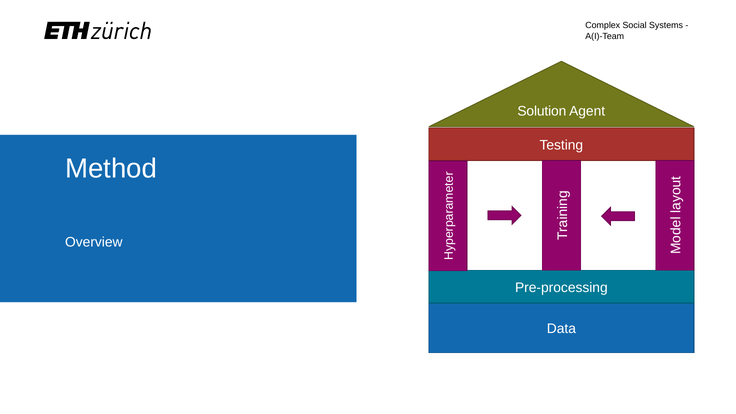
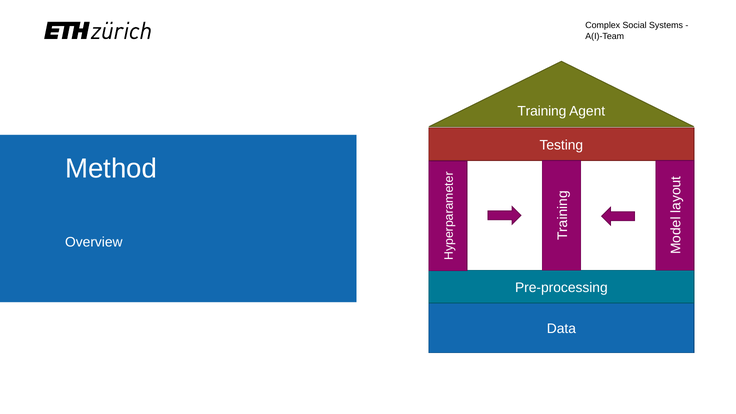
Solution: Solution -> Training
